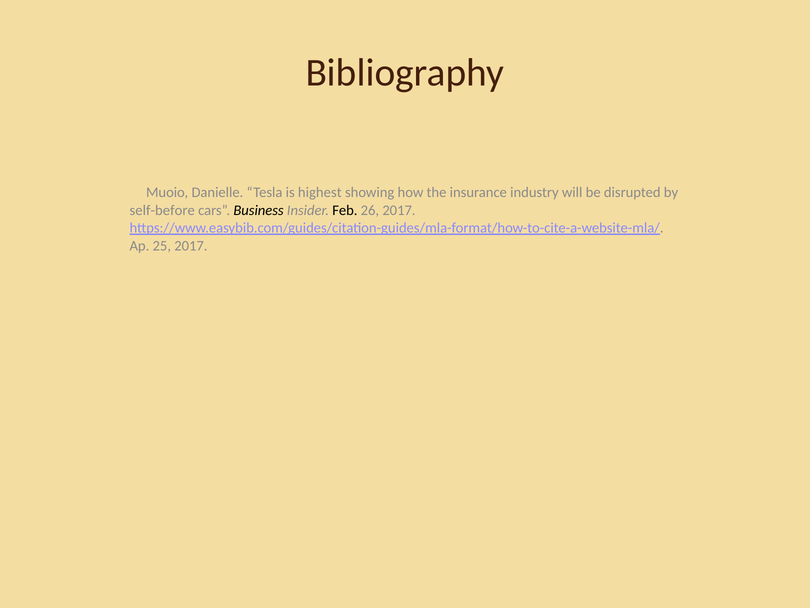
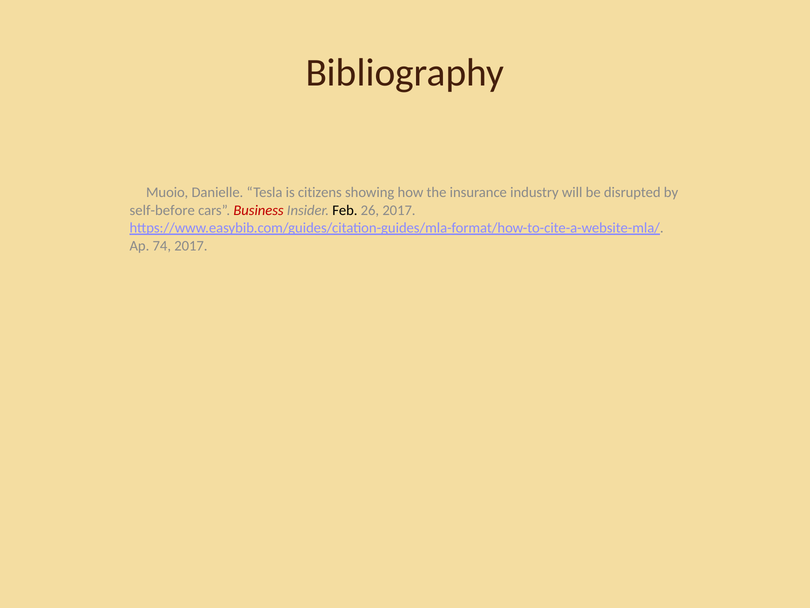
highest: highest -> citizens
Business colour: black -> red
25: 25 -> 74
